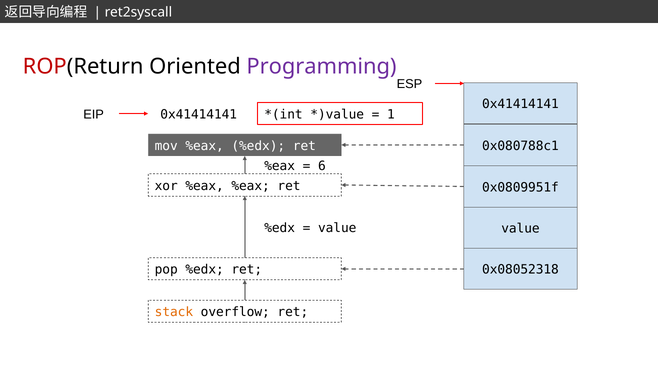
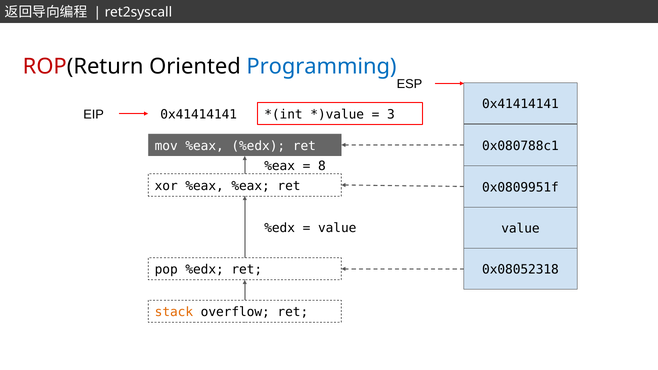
Programming colour: purple -> blue
1: 1 -> 3
6: 6 -> 8
